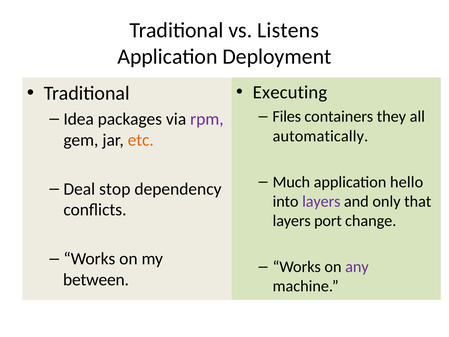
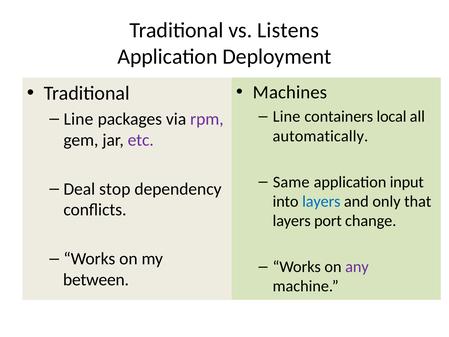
Executing: Executing -> Machines
Files at (287, 117): Files -> Line
they: they -> local
Idea at (79, 119): Idea -> Line
etc colour: orange -> purple
Much: Much -> Same
hello: hello -> input
layers at (321, 201) colour: purple -> blue
